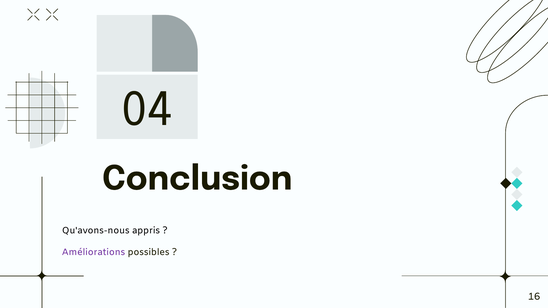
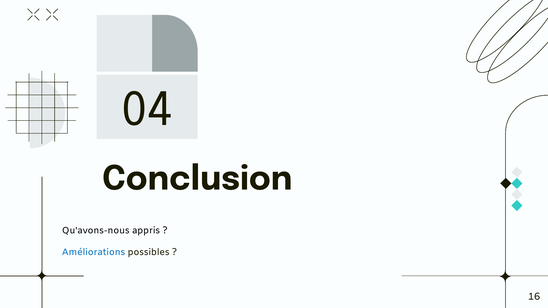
Améliorations colour: purple -> blue
